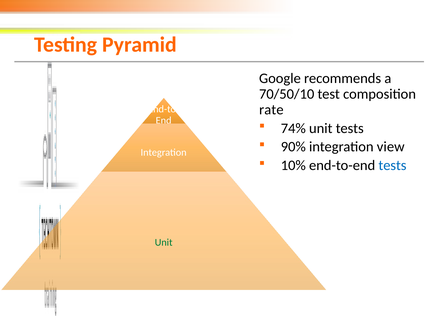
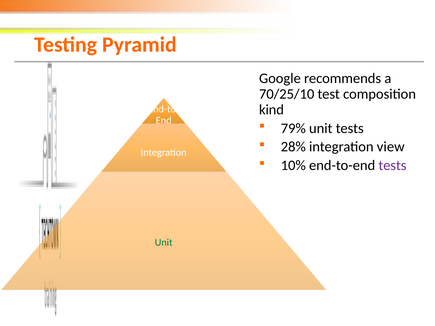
70/50/10: 70/50/10 -> 70/25/10
rate: rate -> kind
74%: 74% -> 79%
90%: 90% -> 28%
tests at (392, 165) colour: blue -> purple
